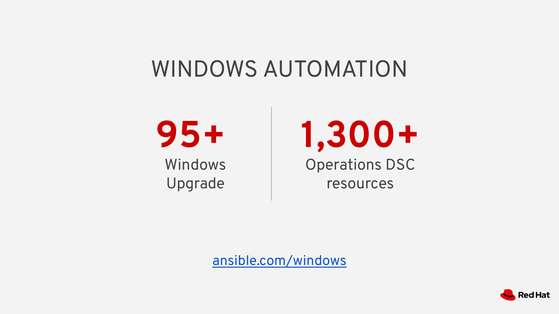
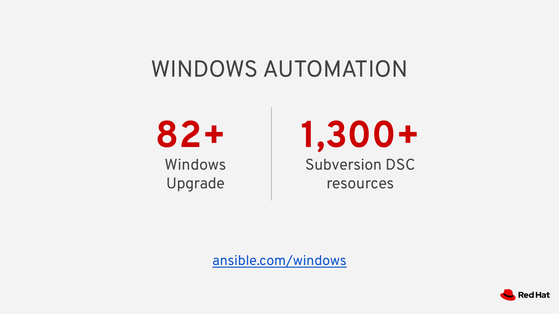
95+: 95+ -> 82+
Operations: Operations -> Subversion
